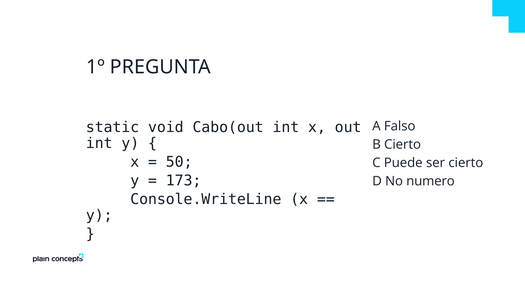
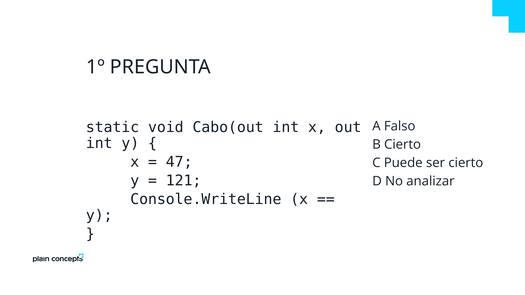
50: 50 -> 47
173: 173 -> 121
numero: numero -> analizar
